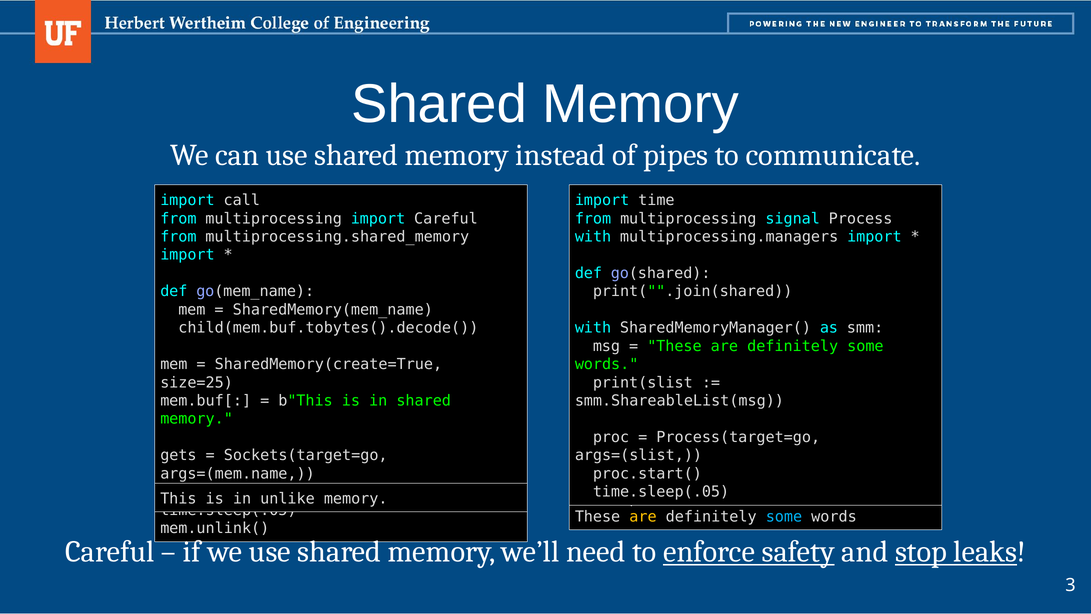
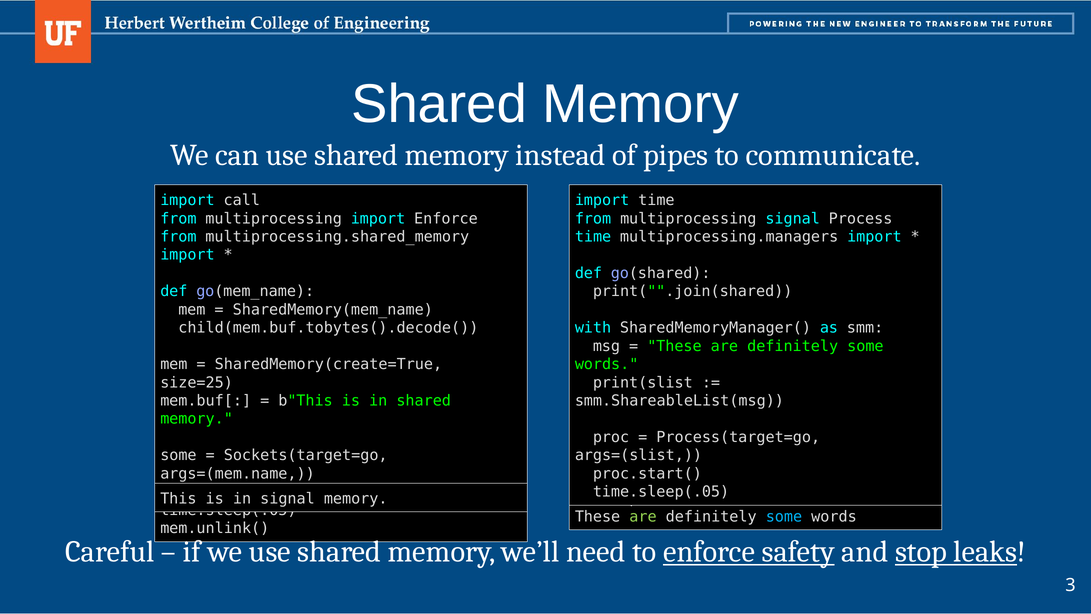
import Careful: Careful -> Enforce
with at (593, 237): with -> time
gets at (178, 455): gets -> some
unlike at (287, 498): unlike -> signal
are at (643, 516) colour: yellow -> light green
